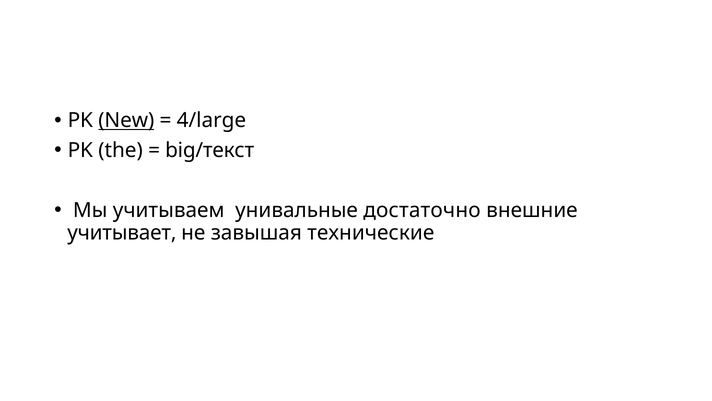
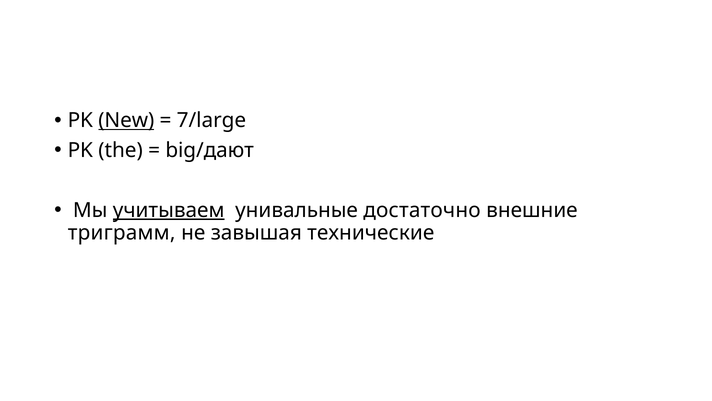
4/large: 4/large -> 7/large
big/текст: big/текст -> big/дают
учитываем underline: none -> present
учитывает: учитывает -> триграмм
